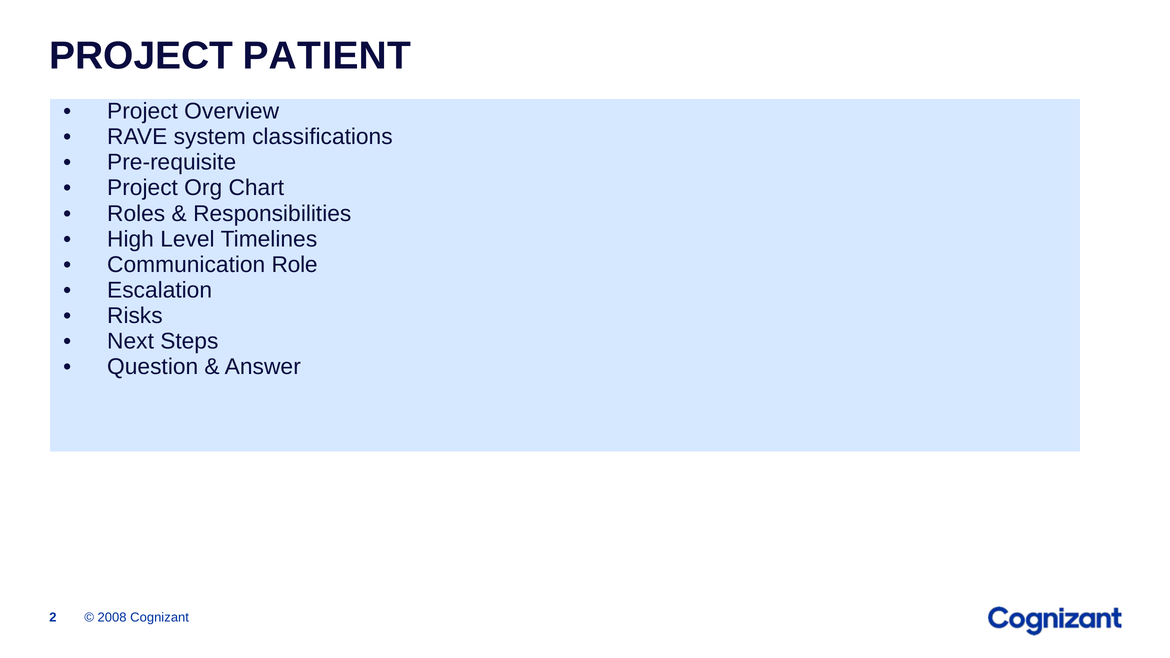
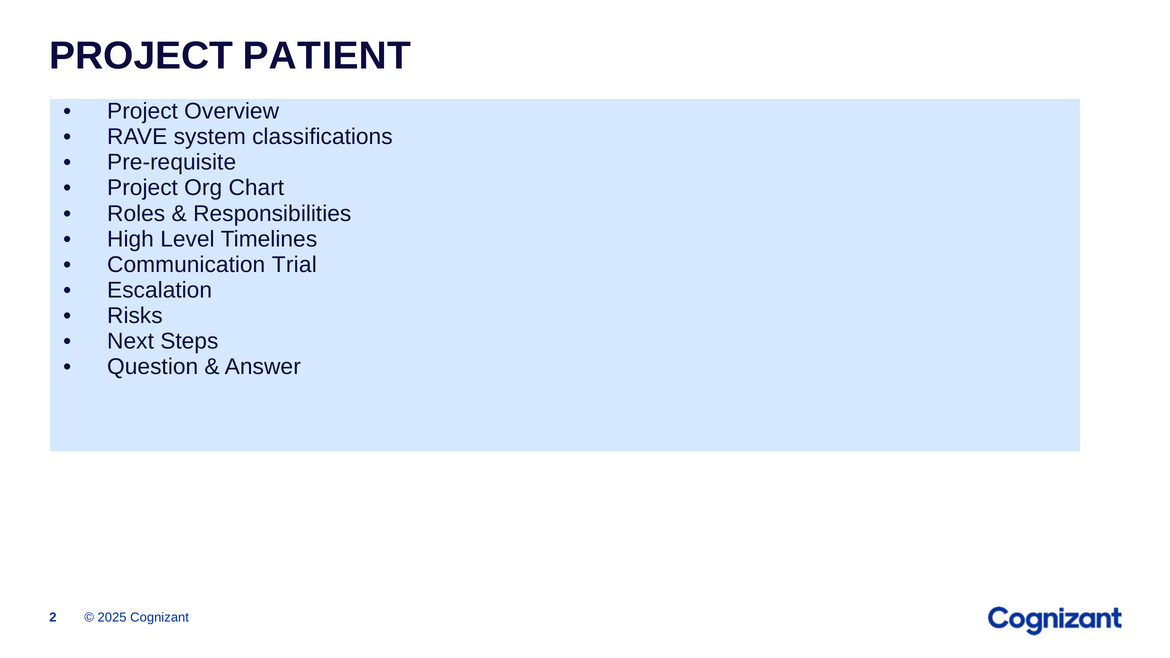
Role: Role -> Trial
2008: 2008 -> 2025
